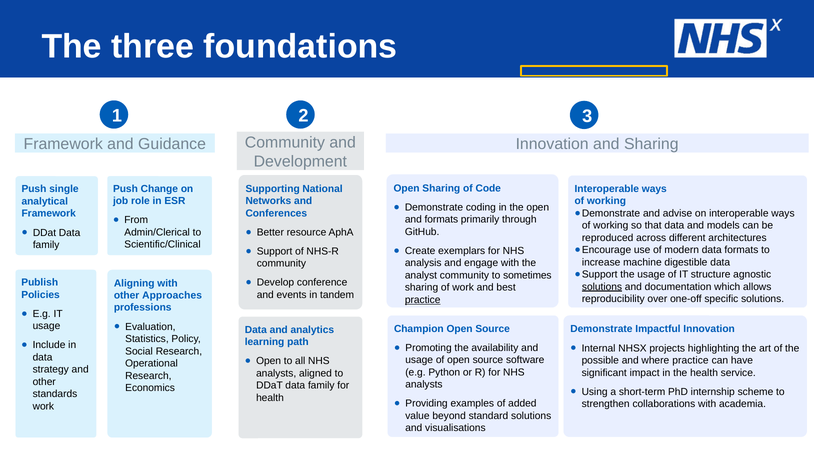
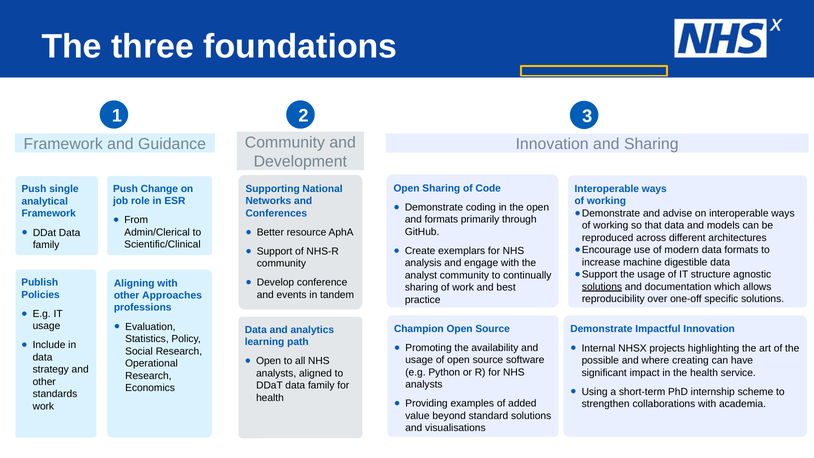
sometimes: sometimes -> continually
practice at (423, 300) underline: present -> none
where practice: practice -> creating
